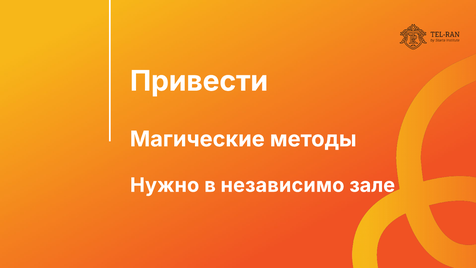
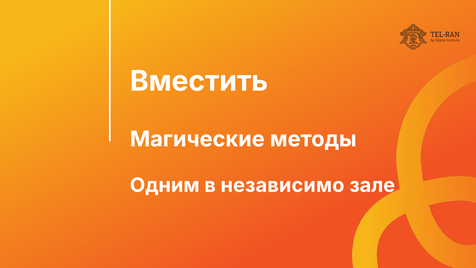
Привести: Привести -> Вместить
Нужно: Нужно -> Одним
